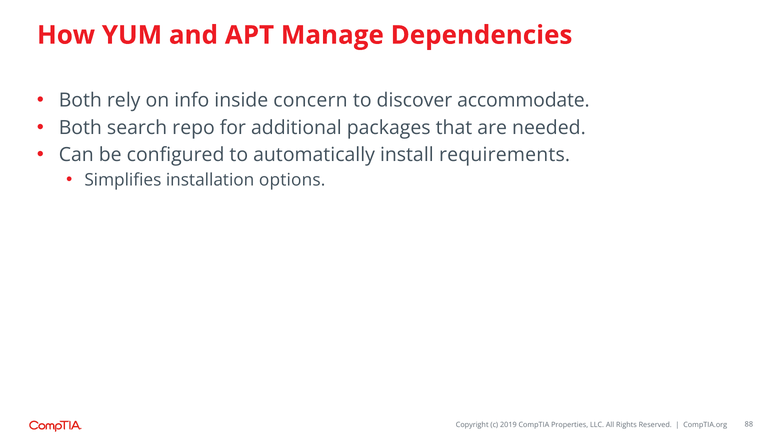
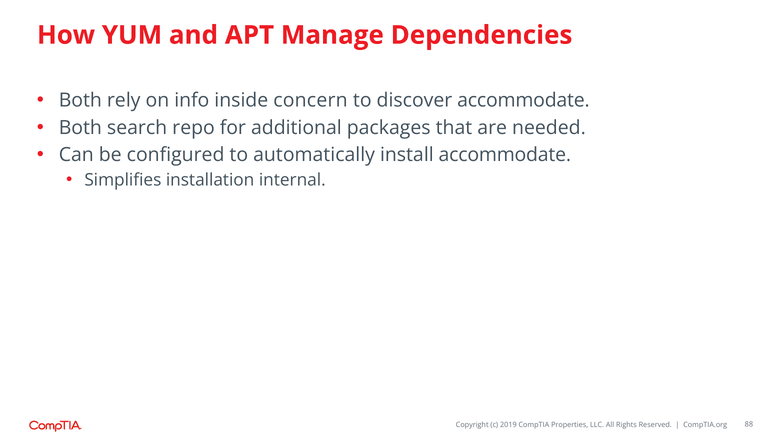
install requirements: requirements -> accommodate
options: options -> internal
